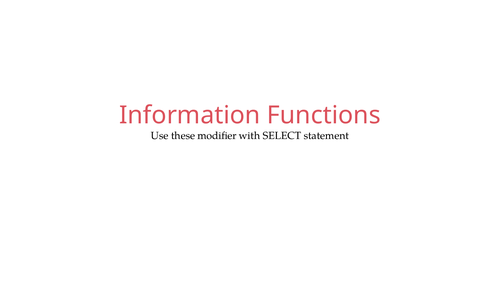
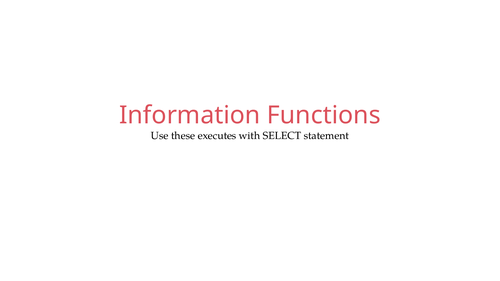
modifier: modifier -> executes
